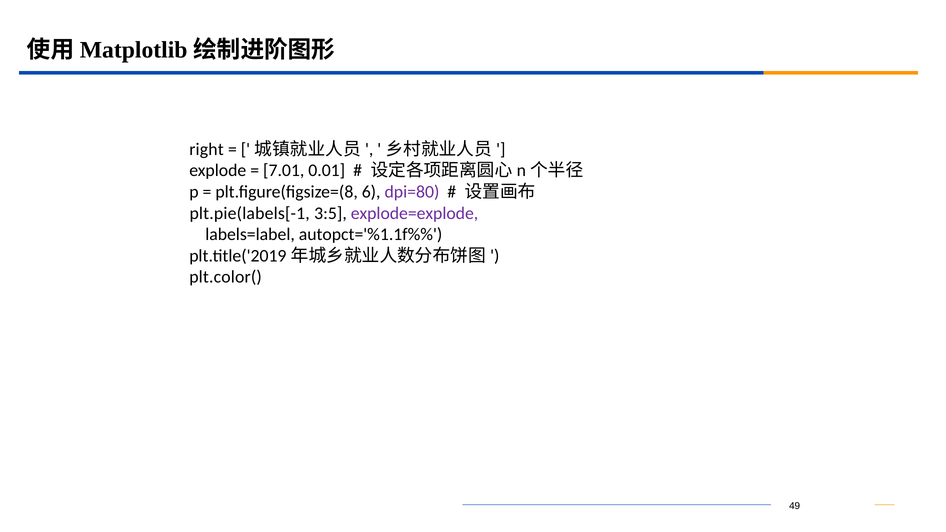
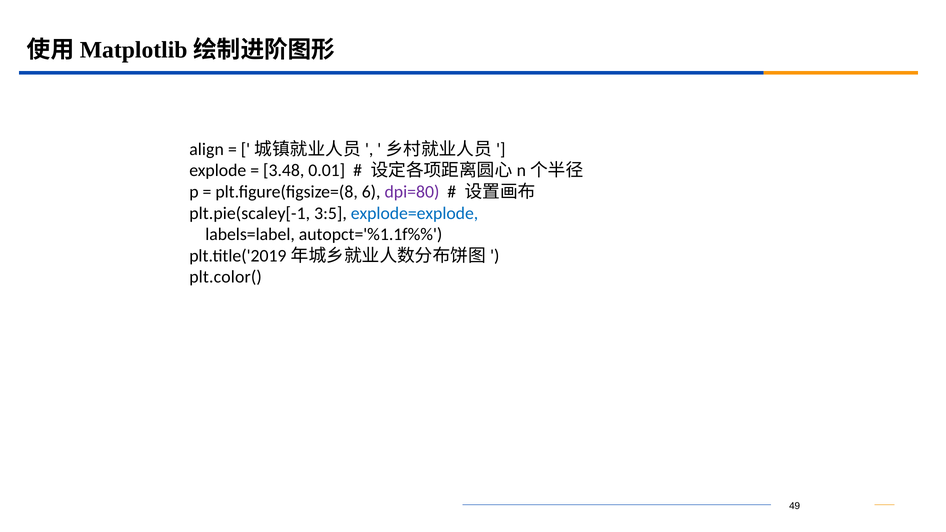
right: right -> align
7.01: 7.01 -> 3.48
plt.pie(labels[-1: plt.pie(labels[-1 -> plt.pie(scaley[-1
explode=explode colour: purple -> blue
